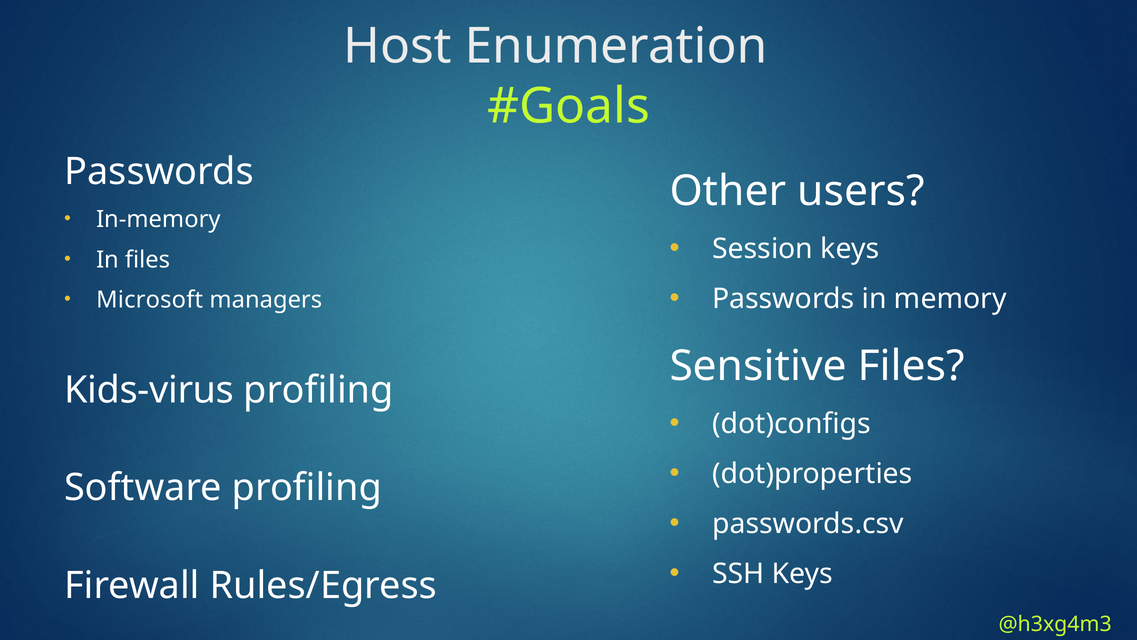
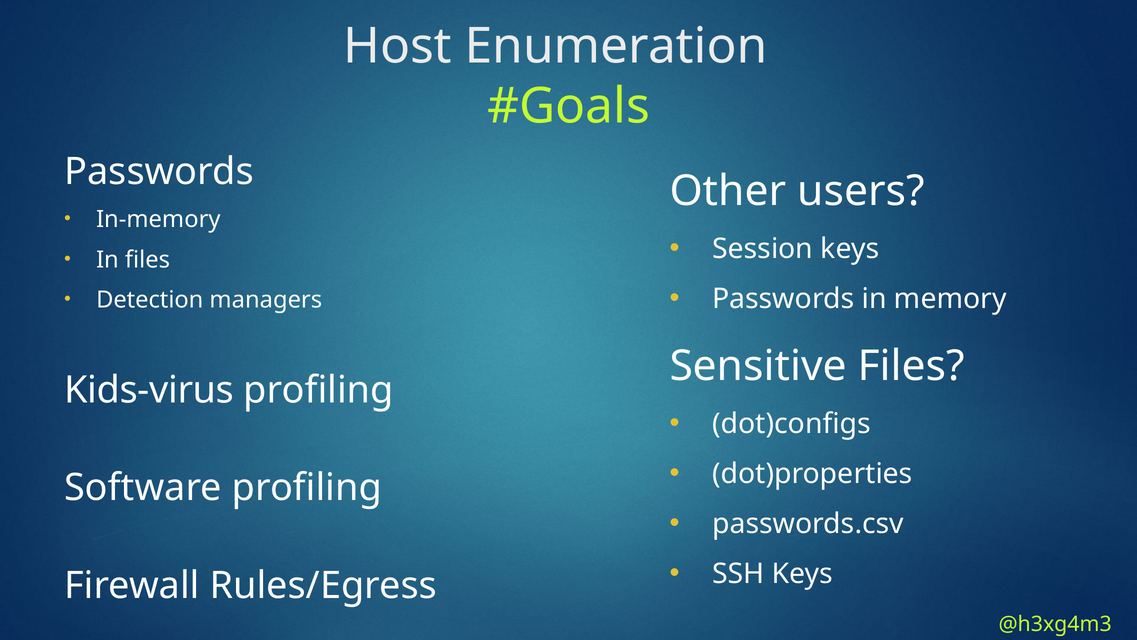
Microsoft: Microsoft -> Detection
